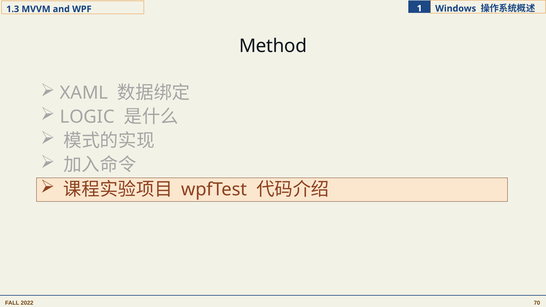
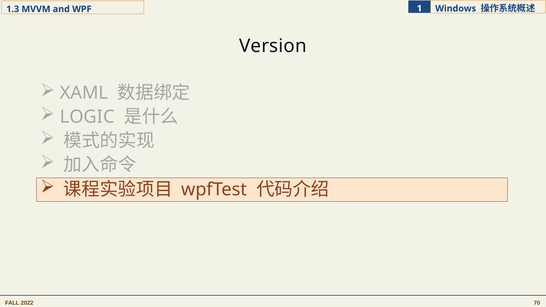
Method: Method -> Version
